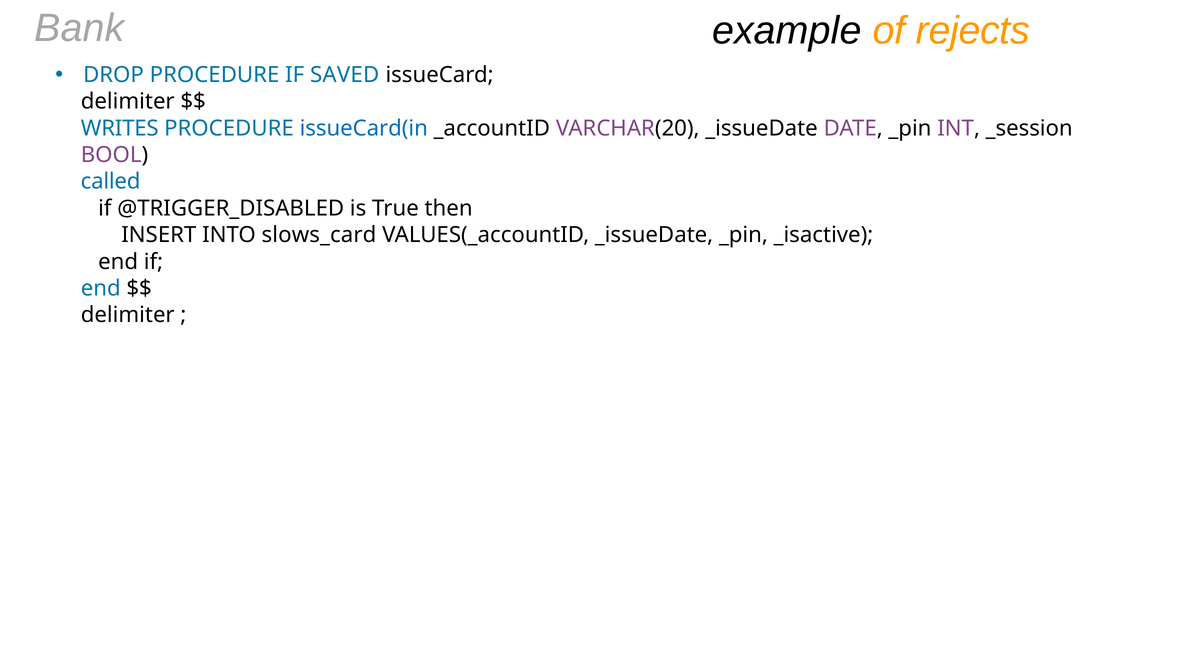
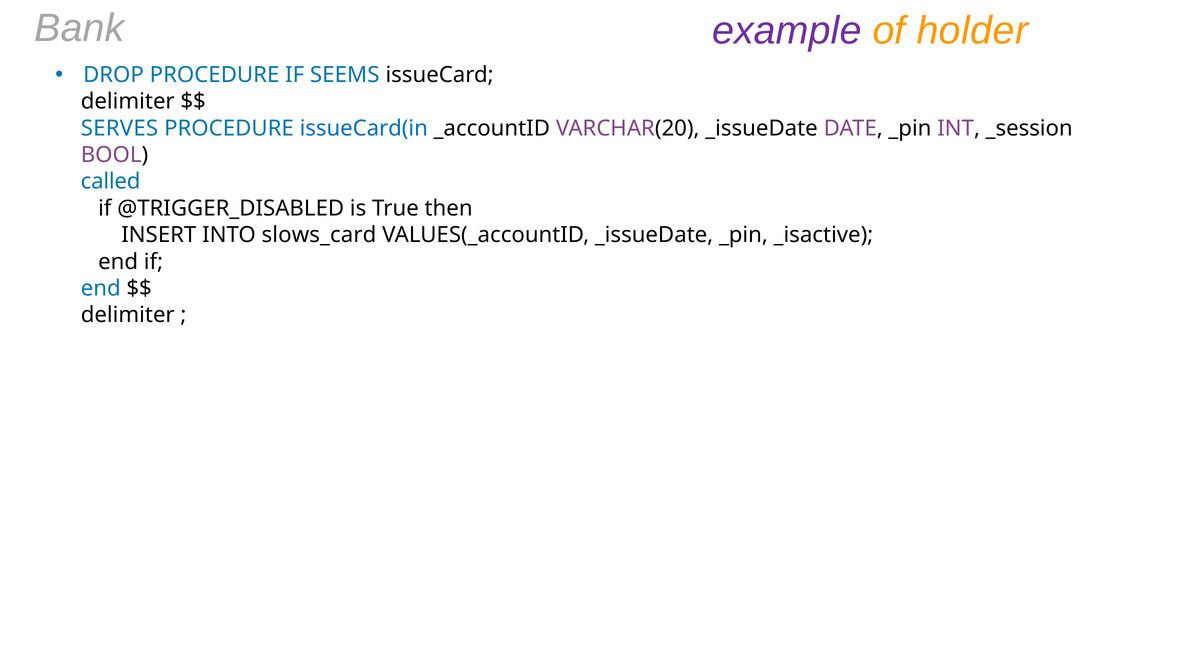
example colour: black -> purple
rejects: rejects -> holder
SAVED: SAVED -> SEEMS
WRITES: WRITES -> SERVES
